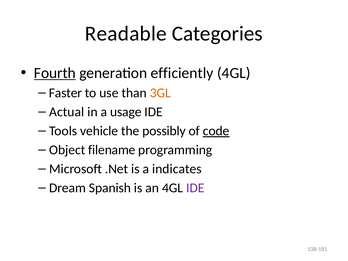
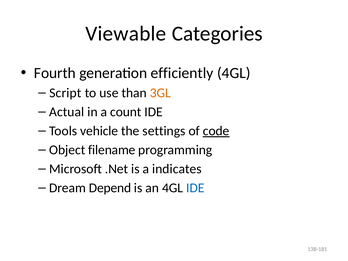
Readable: Readable -> Viewable
Fourth underline: present -> none
Faster: Faster -> Script
usage: usage -> count
possibly: possibly -> settings
Spanish: Spanish -> Depend
IDE at (195, 188) colour: purple -> blue
